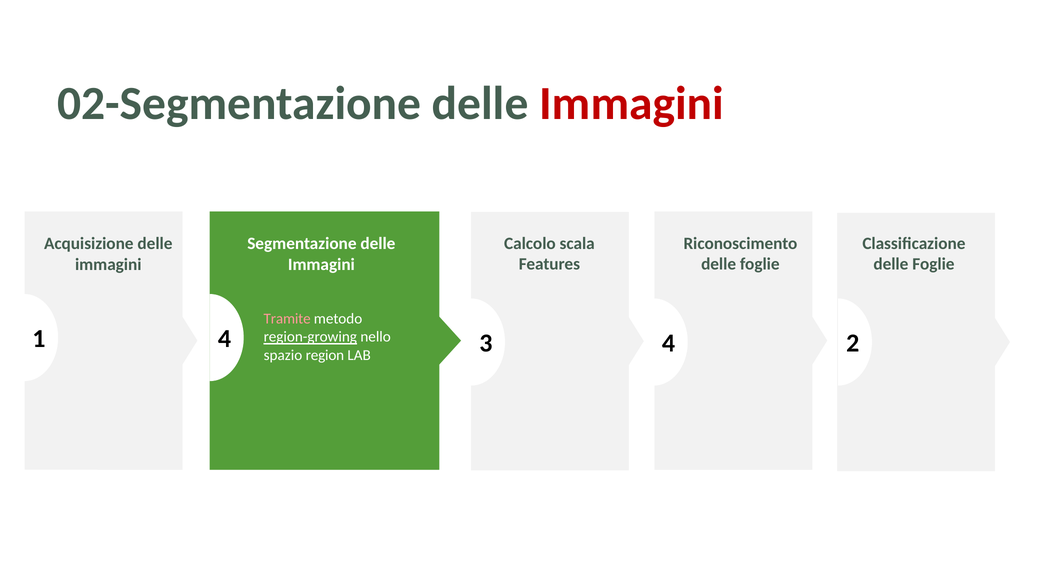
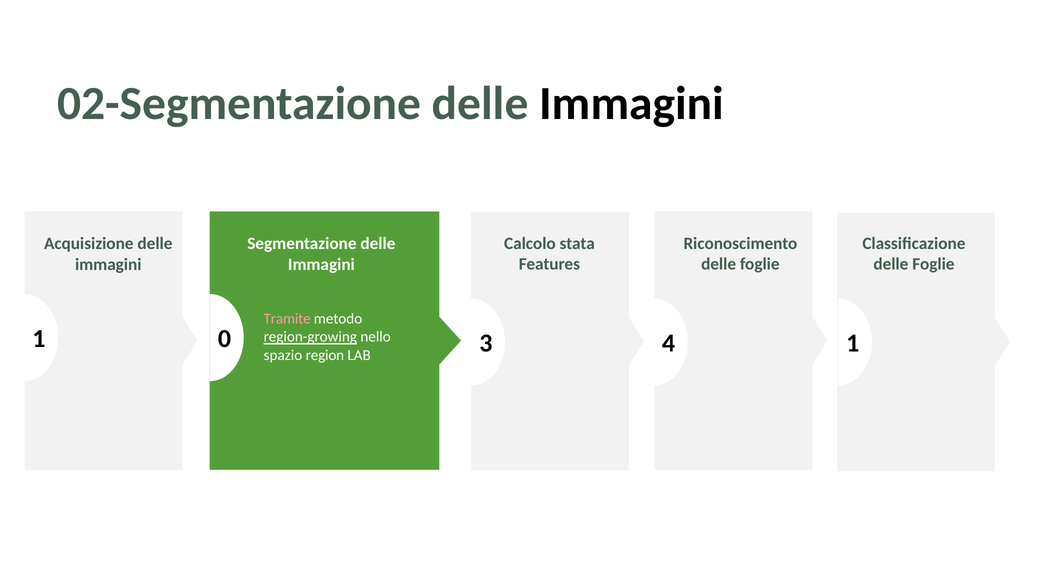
Immagini at (632, 104) colour: red -> black
scala: scala -> stata
4 at (225, 339): 4 -> 0
4 2: 2 -> 1
